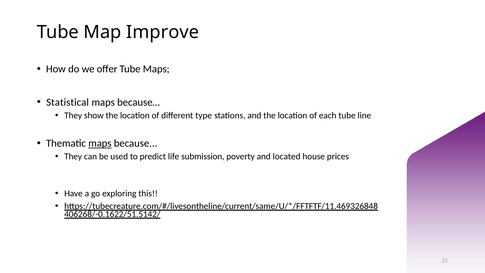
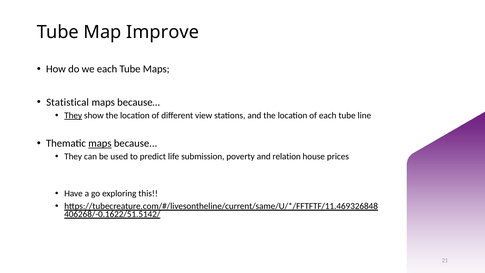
we offer: offer -> each
They at (73, 115) underline: none -> present
type: type -> view
located: located -> relation
